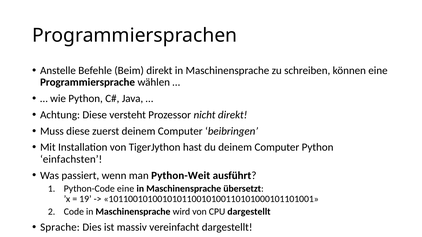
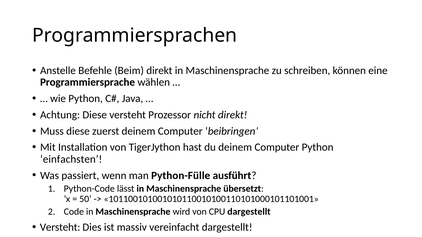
Python-Weit: Python-Weit -> Python-Fülle
Python-Code eine: eine -> lässt
19: 19 -> 50
Sprache at (60, 228): Sprache -> Versteht
